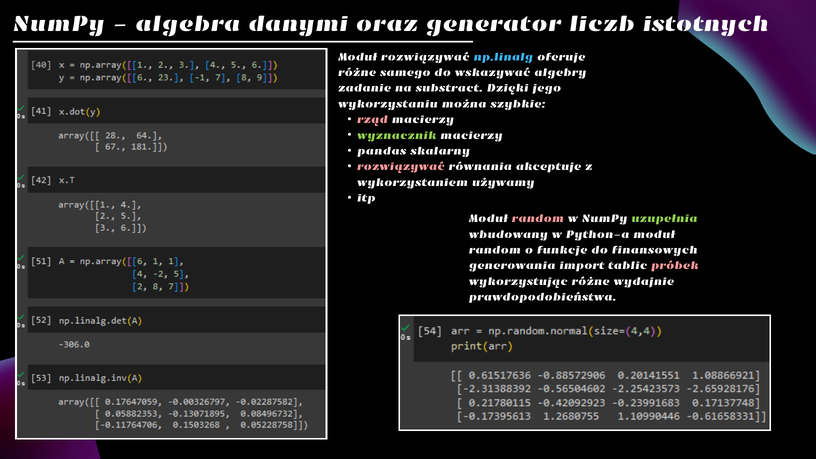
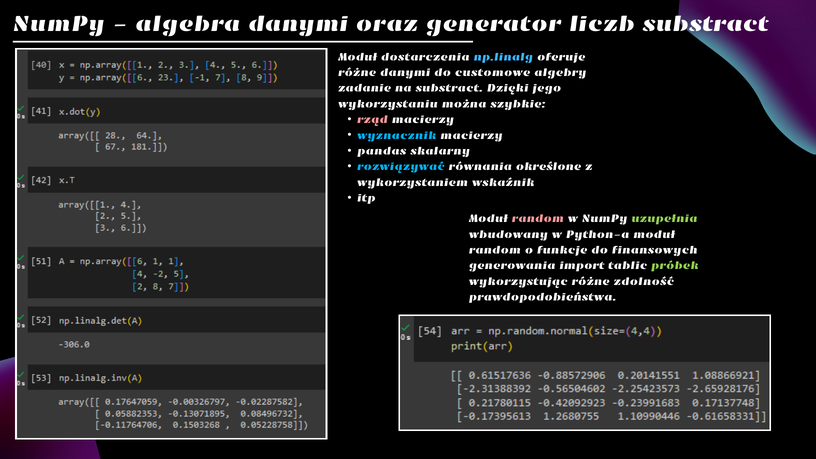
liczb istotnych: istotnych -> substract
Moduł rozwiązywać: rozwiązywać -> dostarczenia
różne samego: samego -> danymi
wskazywać: wskazywać -> customowe
wyznacznik colour: light green -> light blue
rozwiązywać at (401, 167) colour: pink -> light blue
akceptuje: akceptuje -> określone
używamy: używamy -> wskaźnik
próbek colour: pink -> light green
wydajnie: wydajnie -> zdolność
